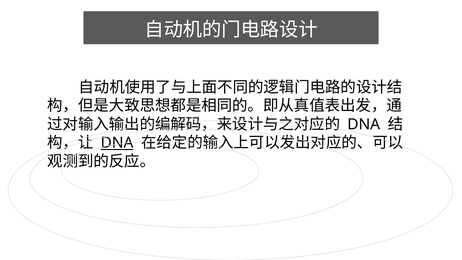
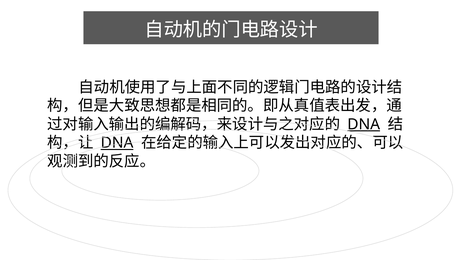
DNA at (364, 124) underline: none -> present
